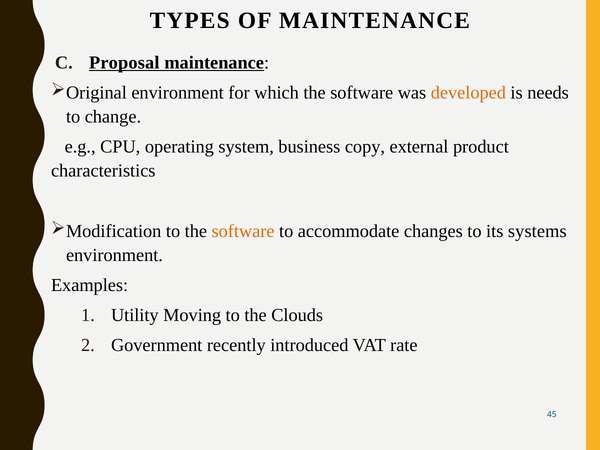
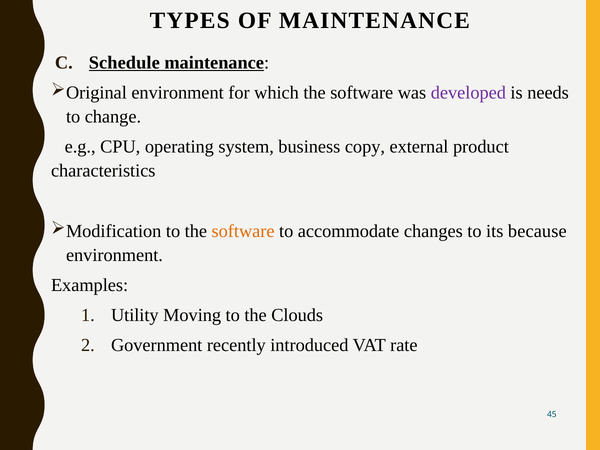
Proposal: Proposal -> Schedule
developed colour: orange -> purple
systems: systems -> because
